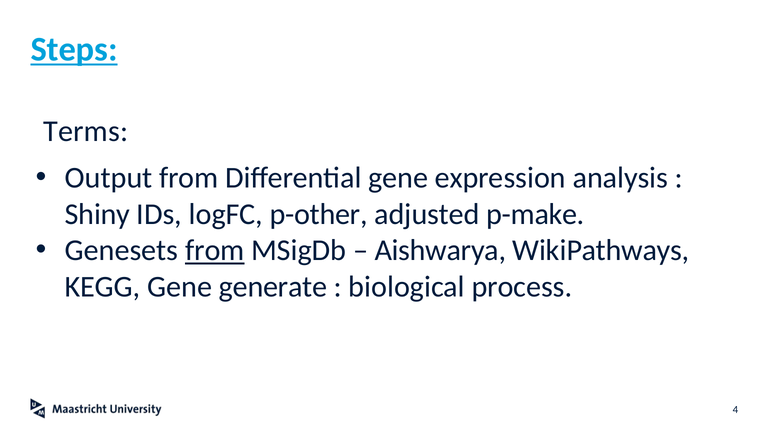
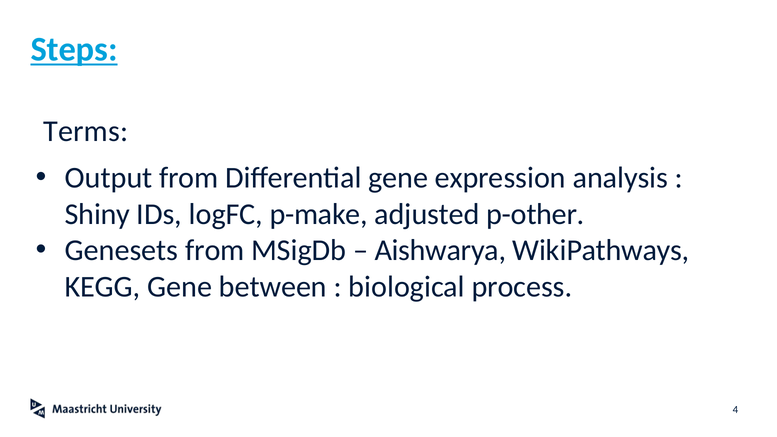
p-other: p-other -> p-make
p-make: p-make -> p-other
from at (215, 251) underline: present -> none
generate: generate -> between
